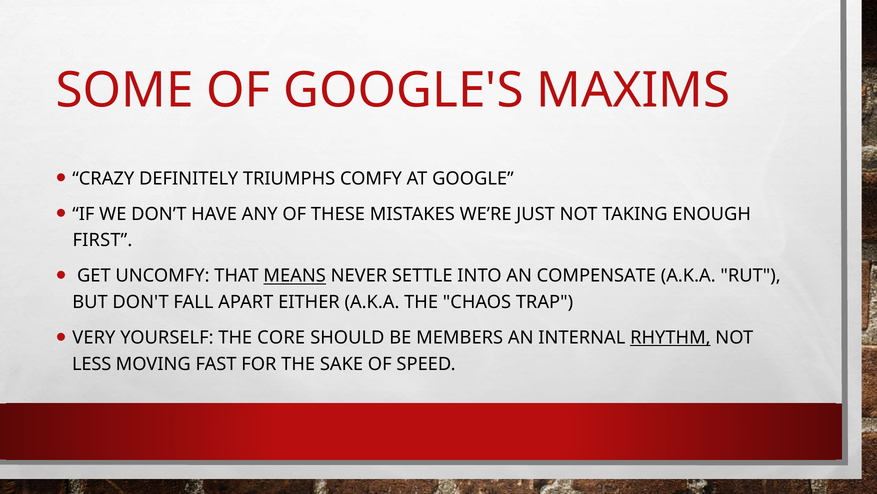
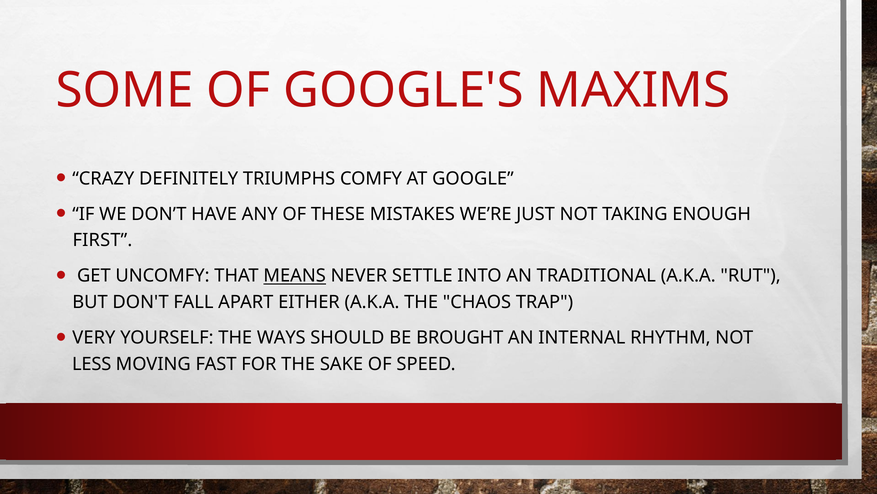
COMPENSATE: COMPENSATE -> TRADITIONAL
CORE: CORE -> WAYS
MEMBERS: MEMBERS -> BROUGHT
RHYTHM underline: present -> none
